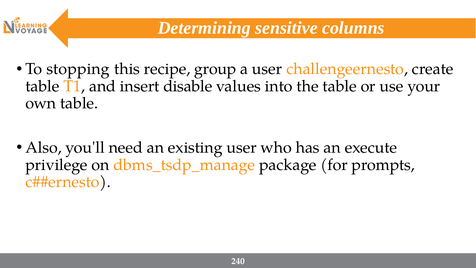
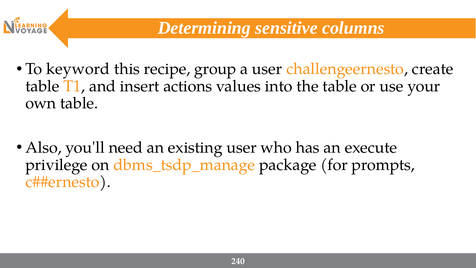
stopping: stopping -> keyword
disable: disable -> actions
